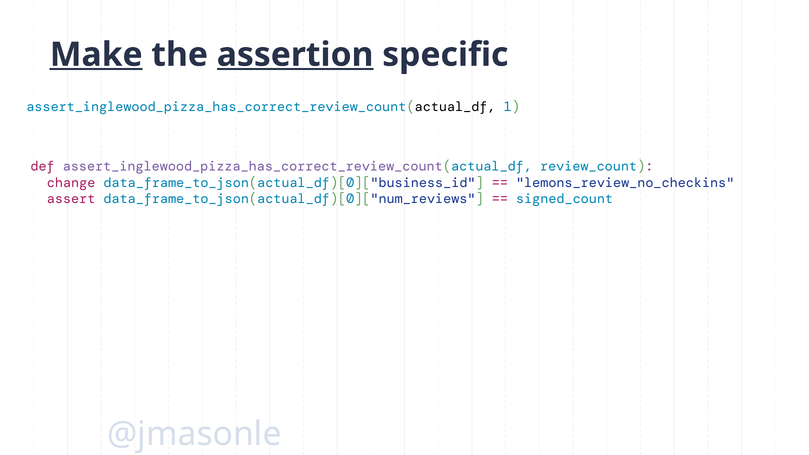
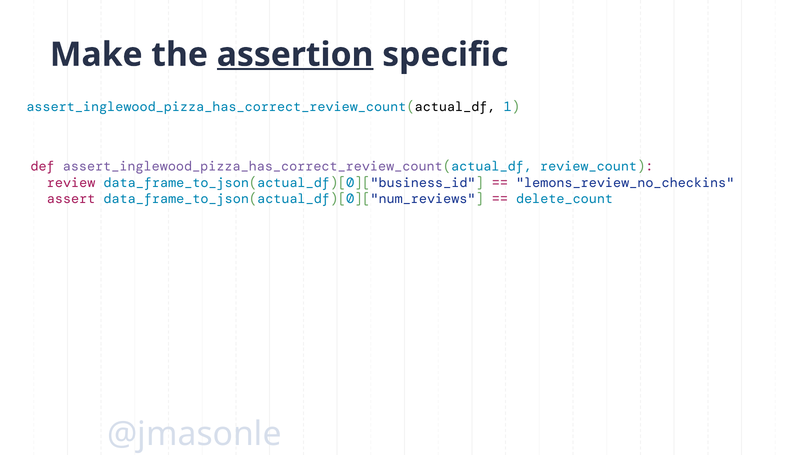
Make underline: present -> none
change: change -> review
signed_count: signed_count -> delete_count
